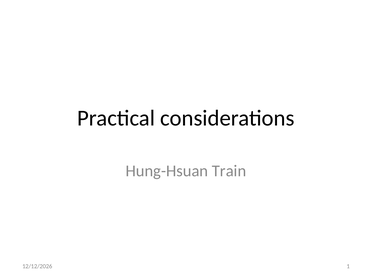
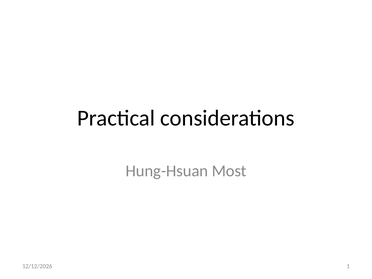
Train: Train -> Most
